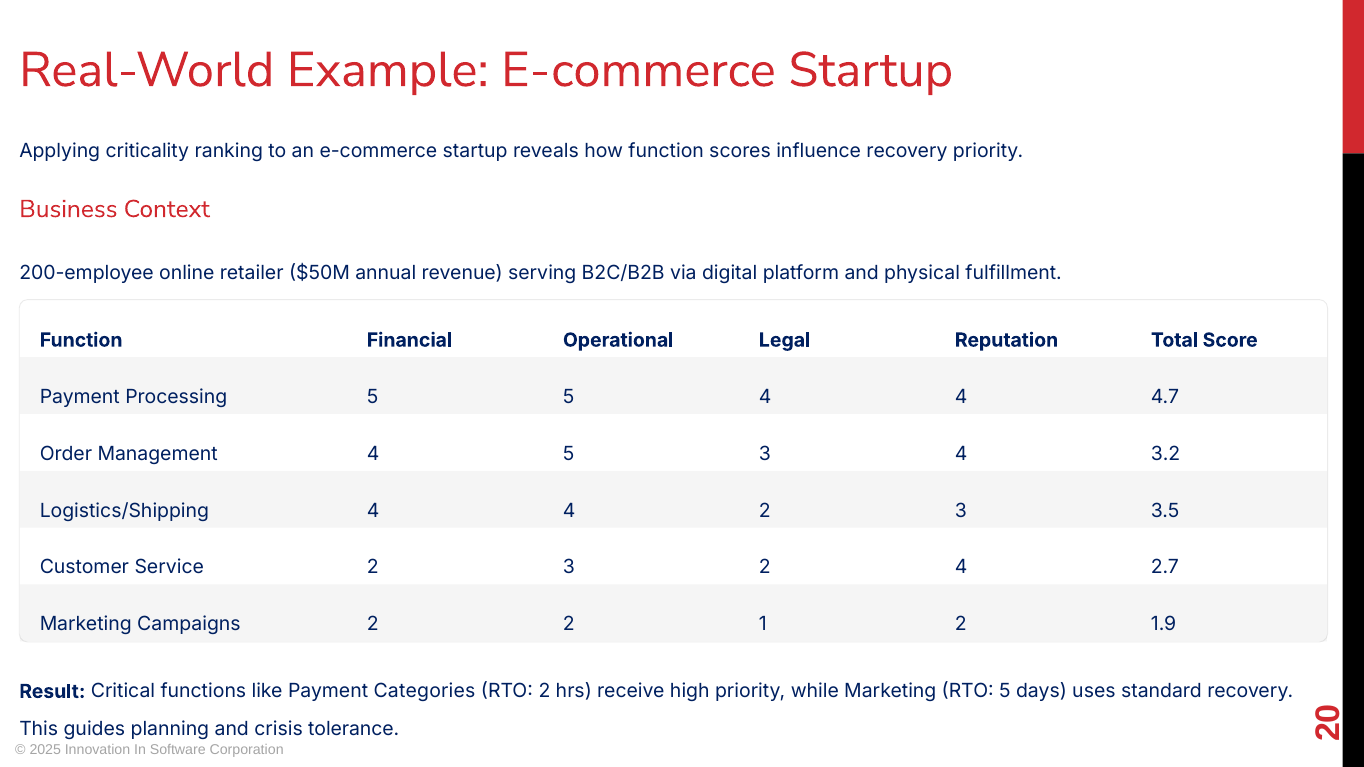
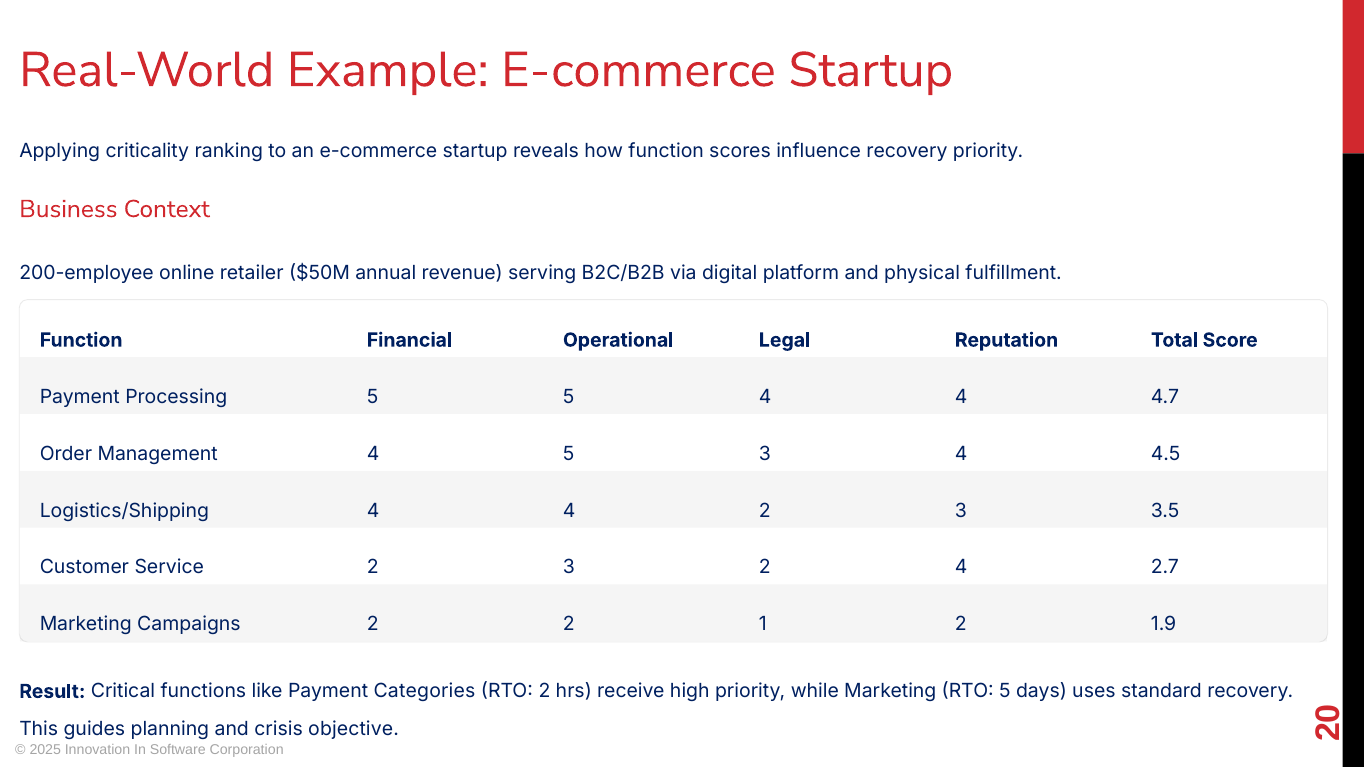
3.2: 3.2 -> 4.5
tolerance: tolerance -> objective
